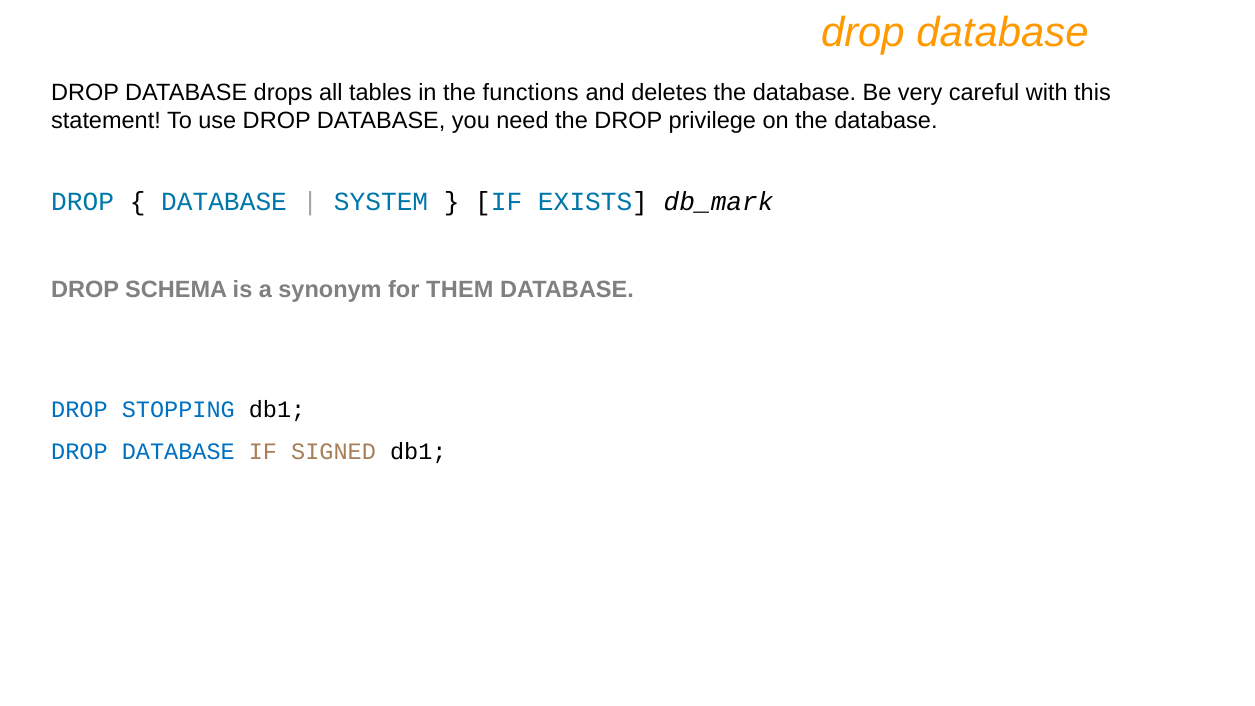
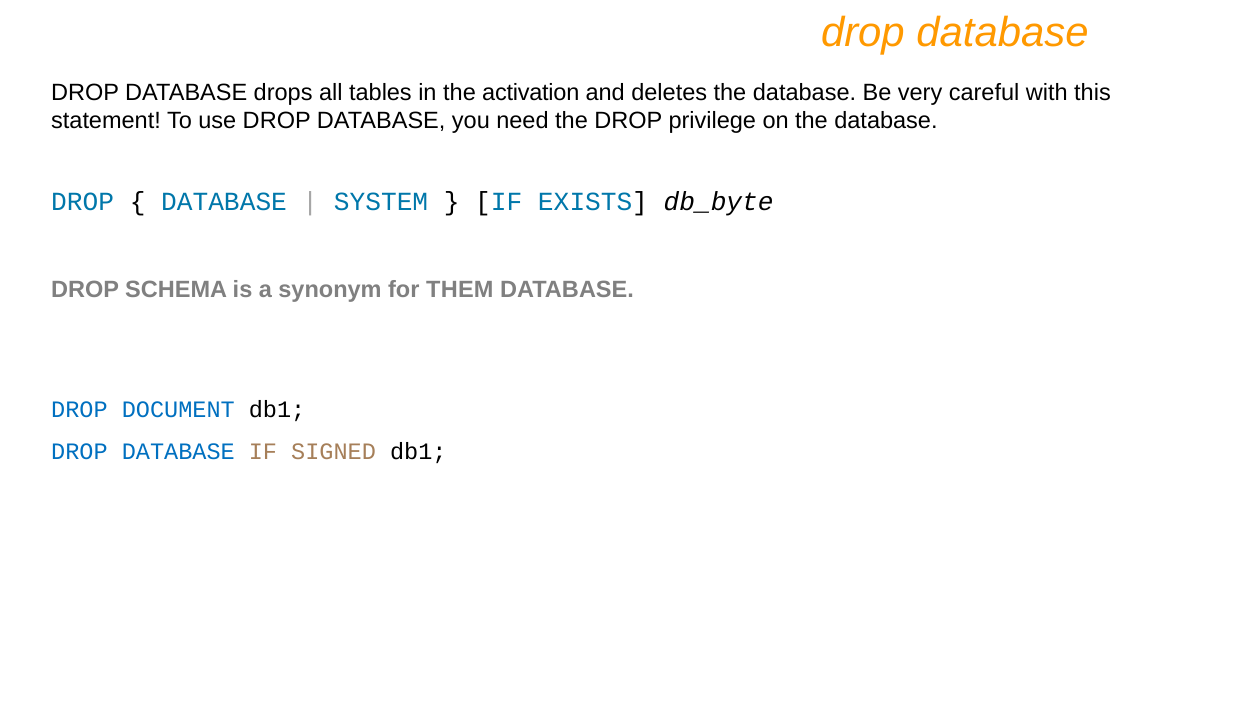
functions: functions -> activation
db_mark: db_mark -> db_byte
STOPPING: STOPPING -> DOCUMENT
